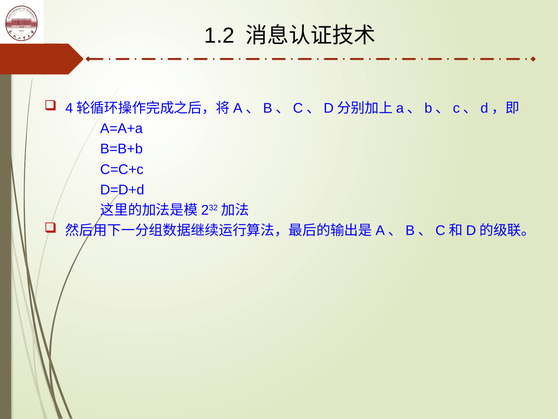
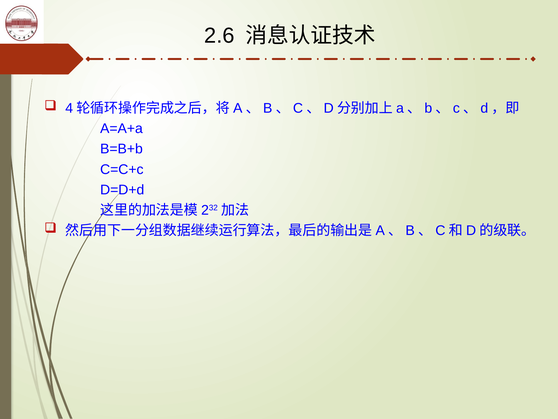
1.2: 1.2 -> 2.6
